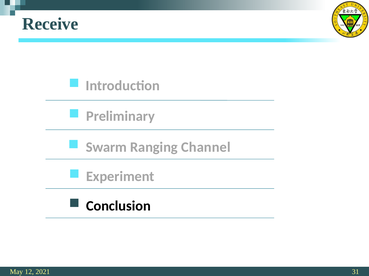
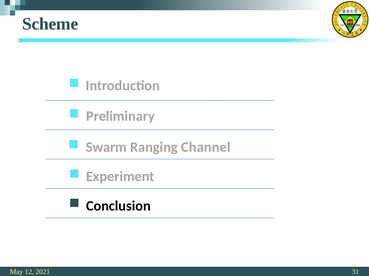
Receive: Receive -> Scheme
